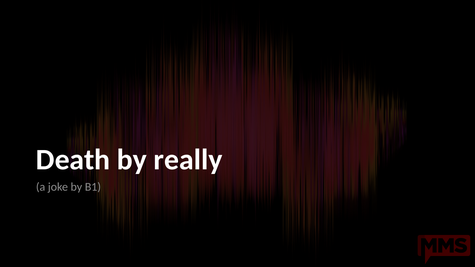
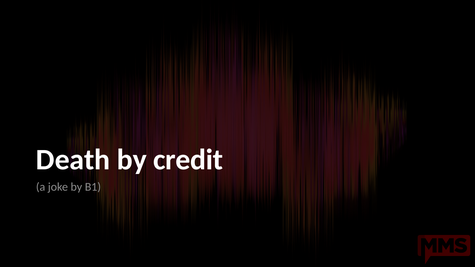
really: really -> credit
